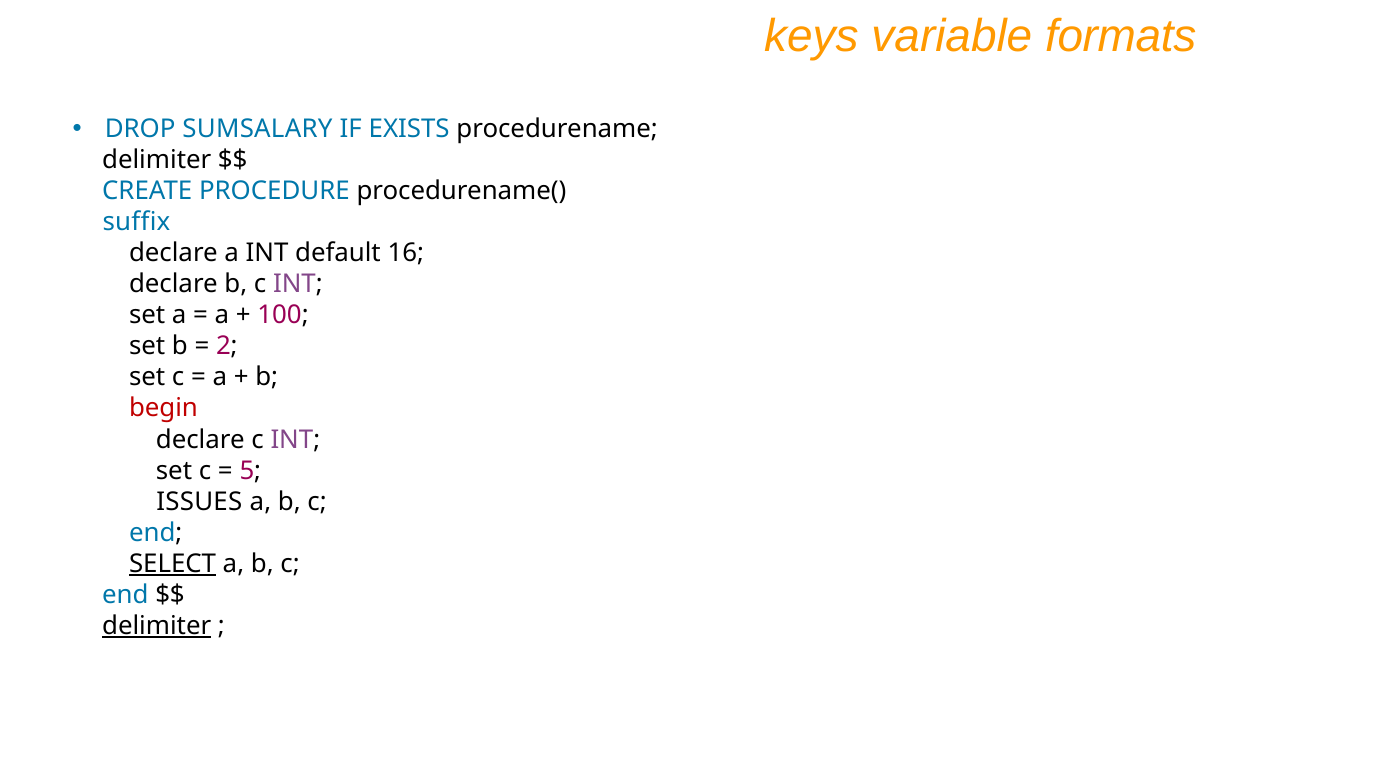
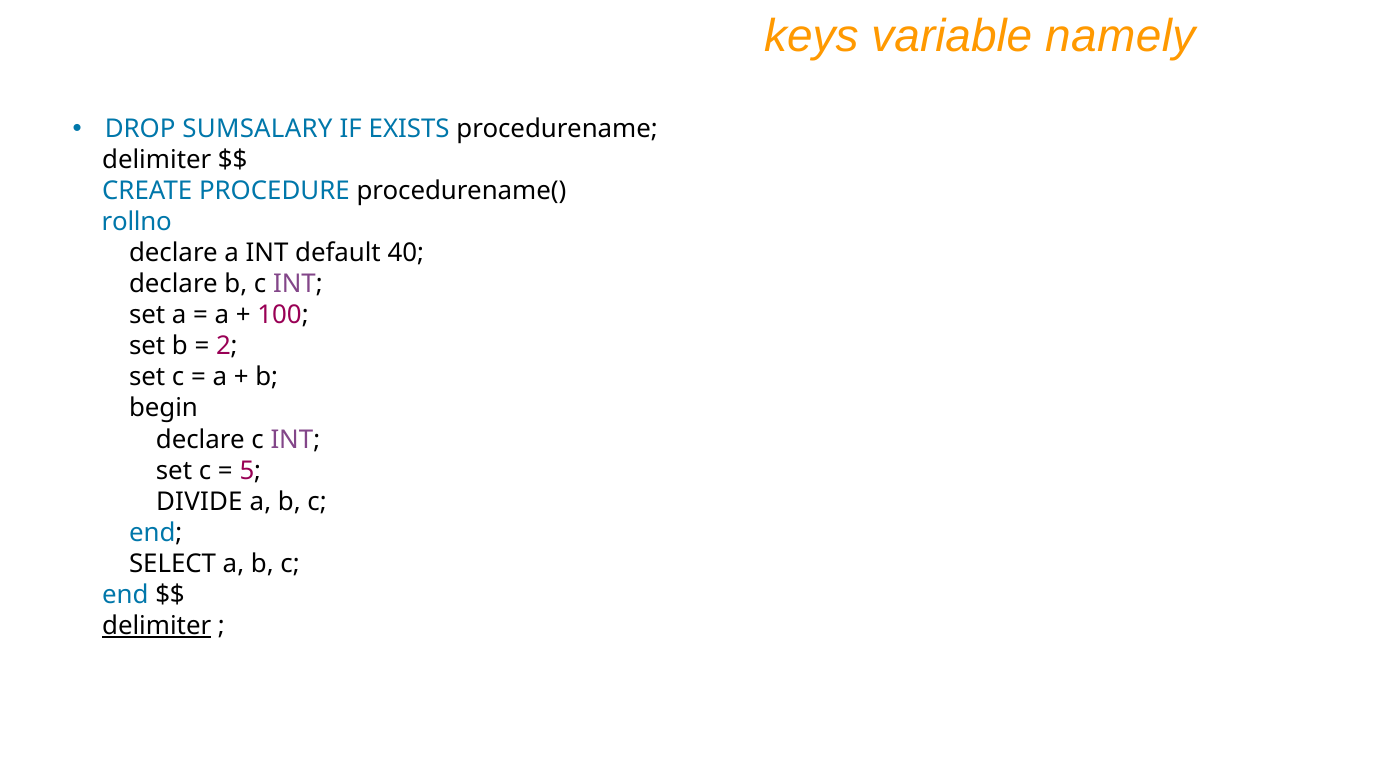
formats: formats -> namely
suffix: suffix -> rollno
16: 16 -> 40
begin colour: red -> black
ISSUES: ISSUES -> DIVIDE
SELECT underline: present -> none
